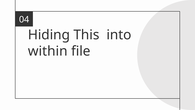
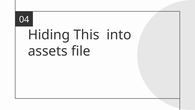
within: within -> assets
